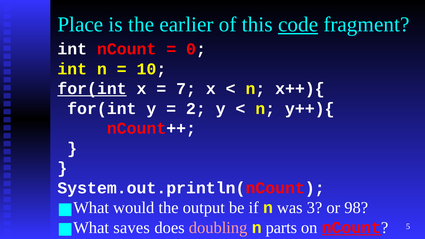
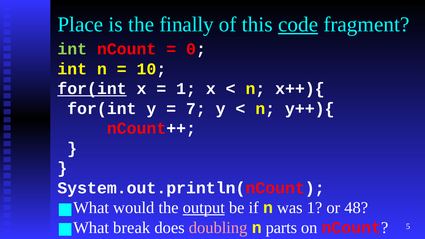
earlier: earlier -> finally
int at (72, 49) colour: white -> light green
7 at (186, 89): 7 -> 1
2: 2 -> 7
output underline: none -> present
was 3: 3 -> 1
98: 98 -> 48
saves: saves -> break
nCount at (351, 228) underline: present -> none
